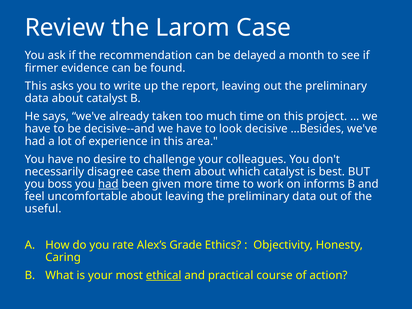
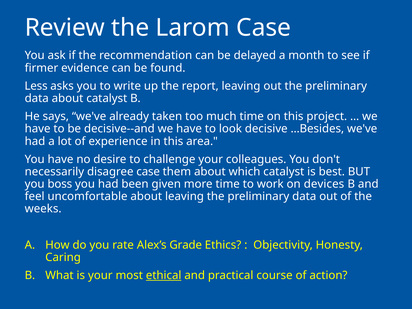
This at (36, 86): This -> Less
had at (108, 184) underline: present -> none
informs: informs -> devices
useful: useful -> weeks
